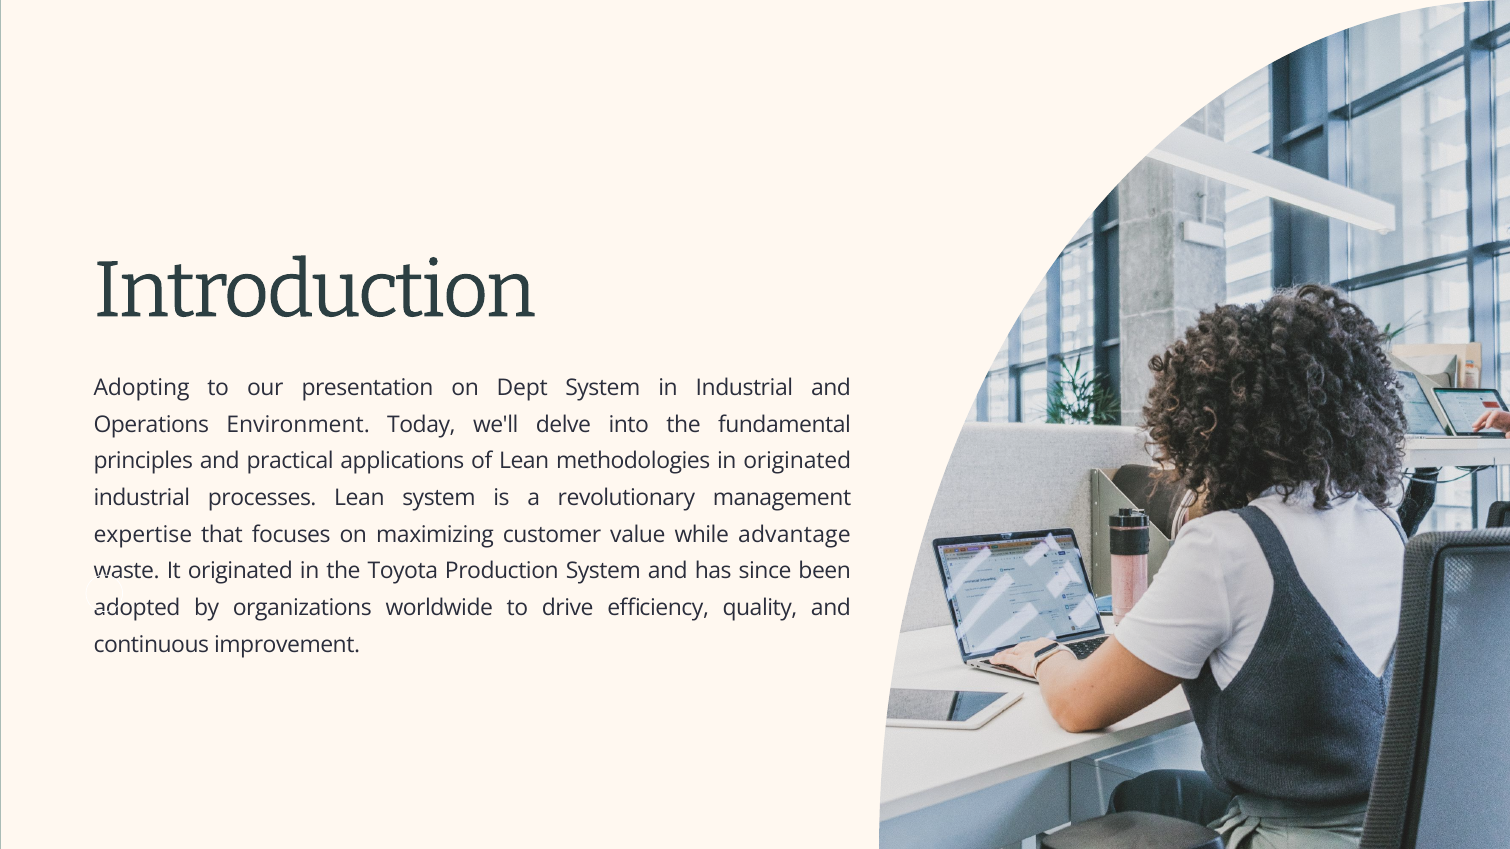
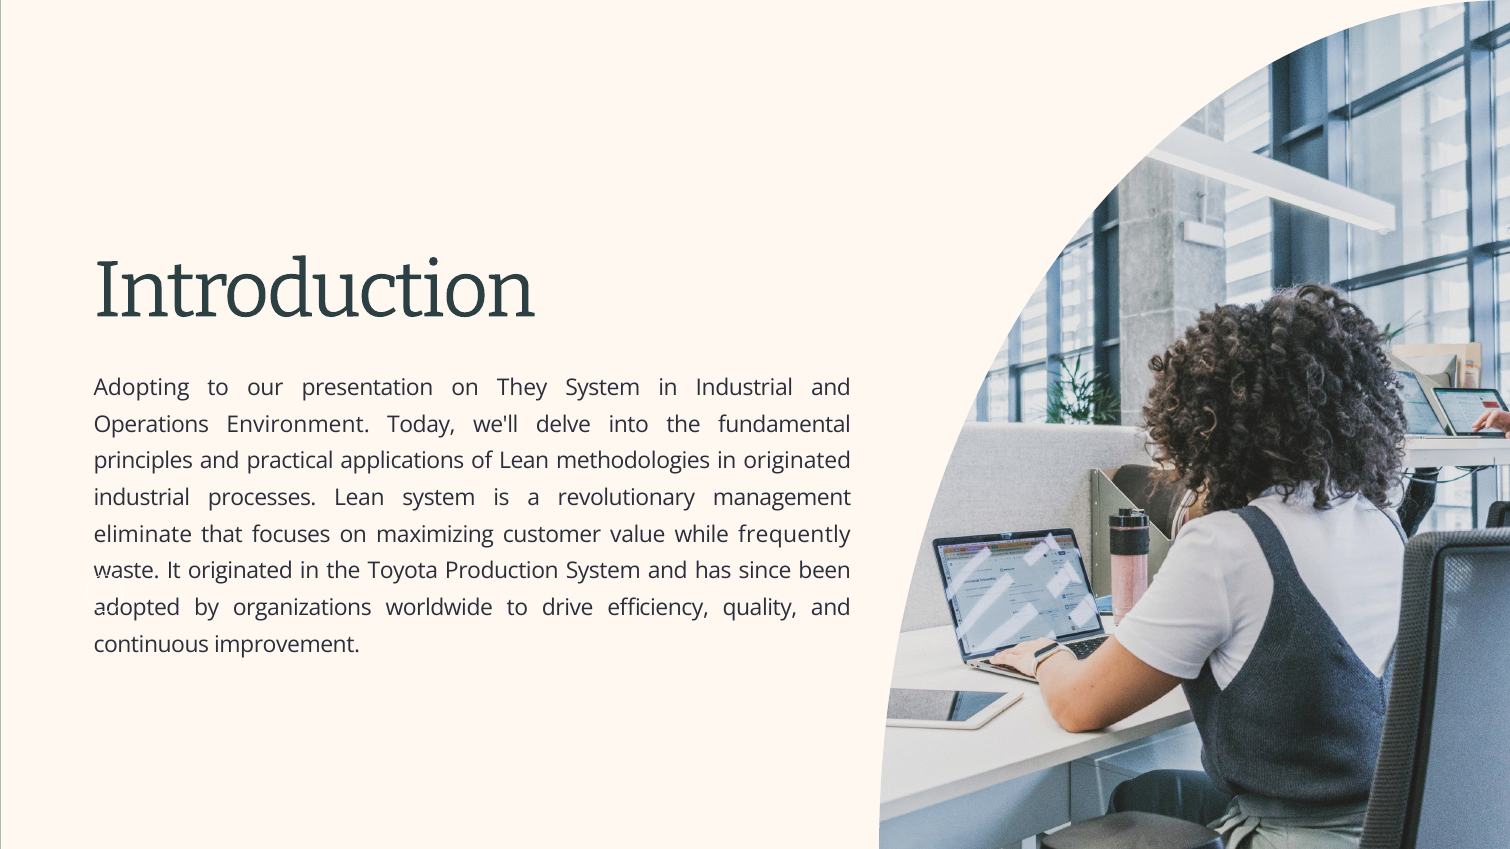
Dept: Dept -> They
expertise: expertise -> eliminate
advantage: advantage -> frequently
